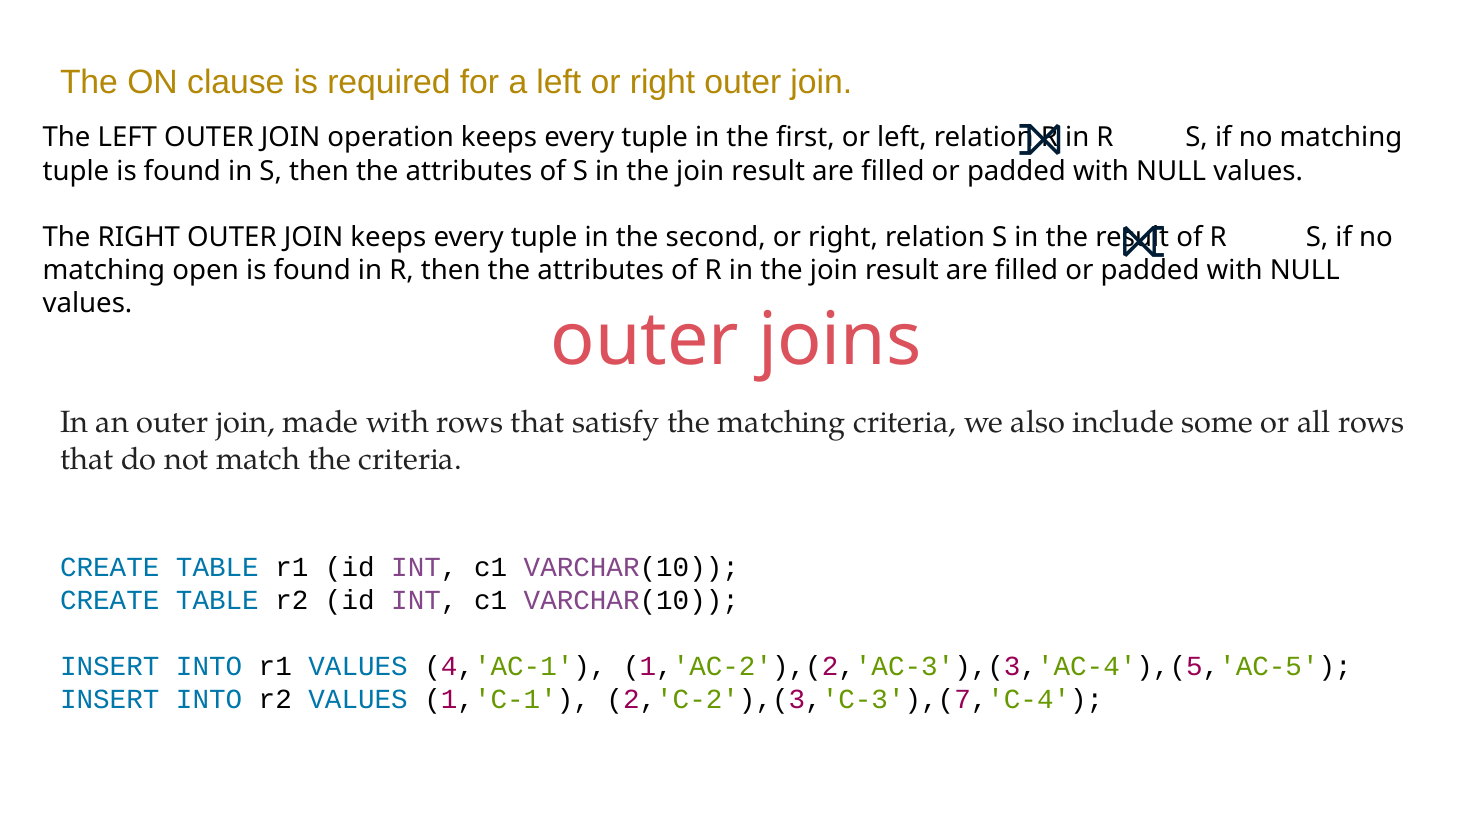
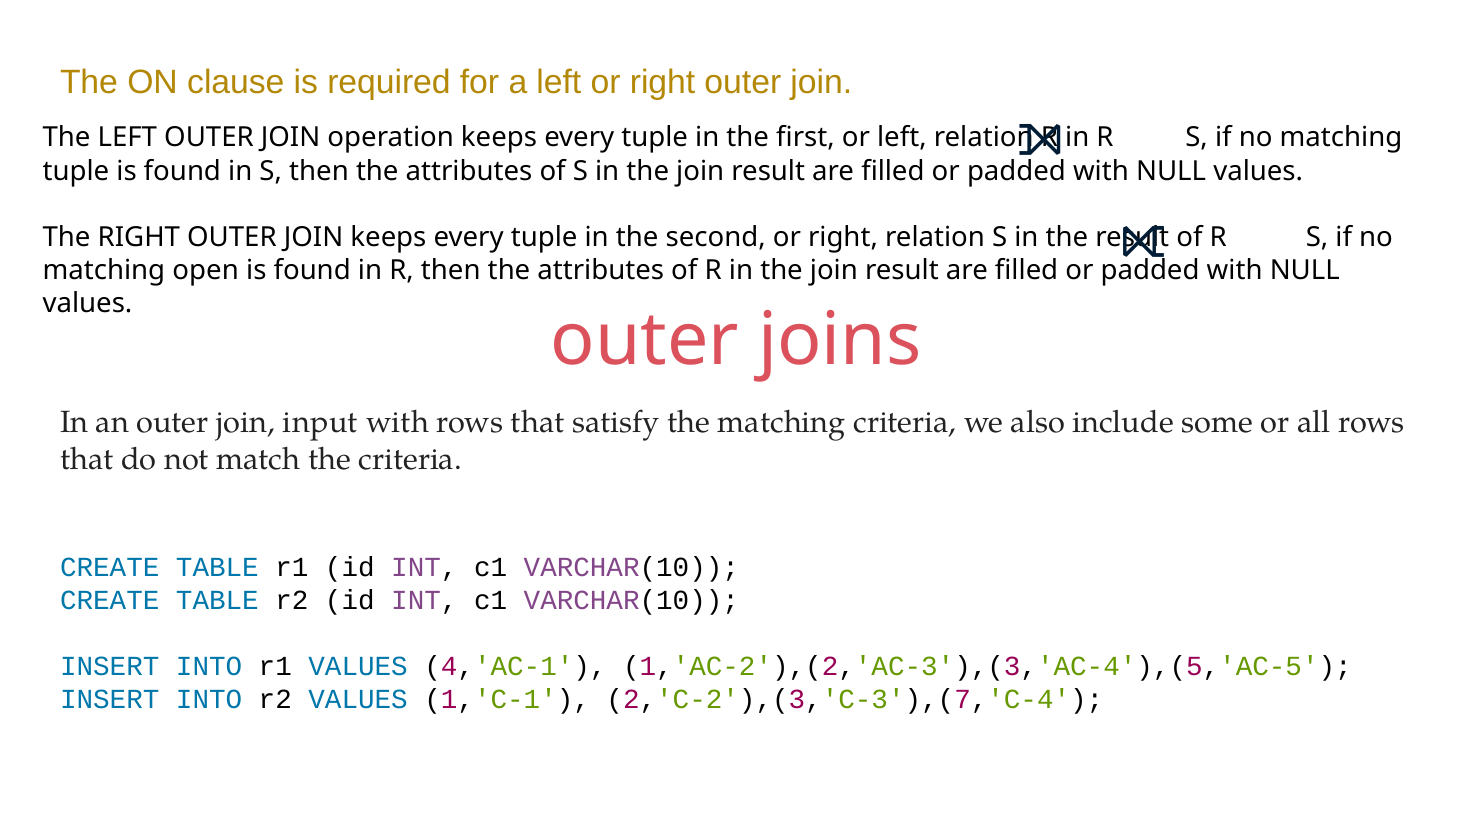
made: made -> input
